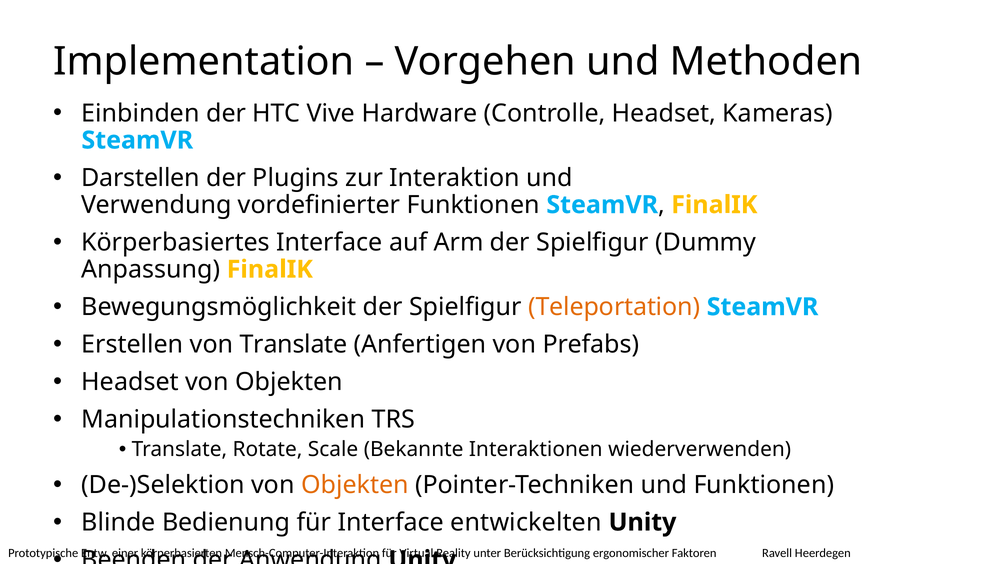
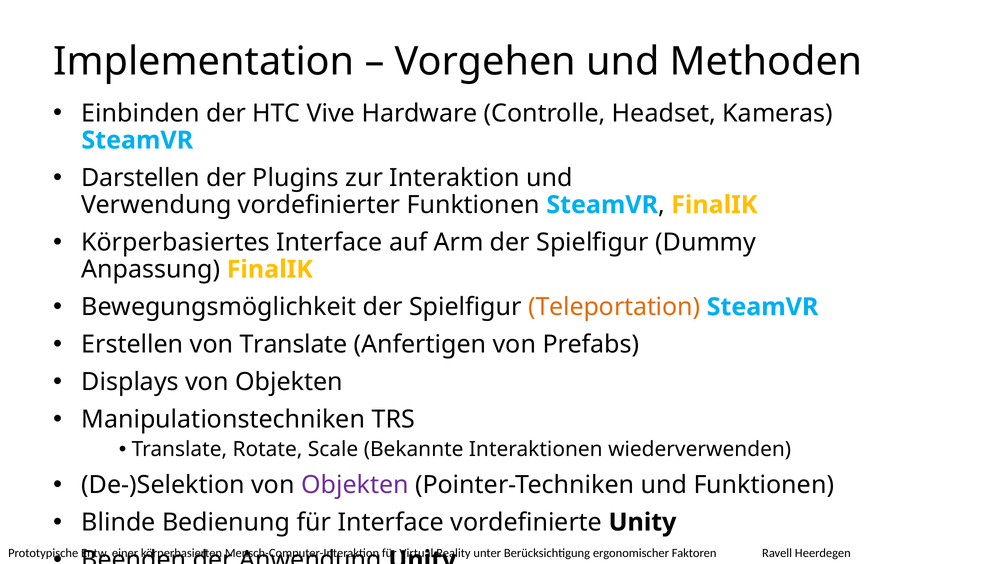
Headset at (130, 382): Headset -> Displays
Objekten at (355, 484) colour: orange -> purple
entwickelten: entwickelten -> vordefinierte
